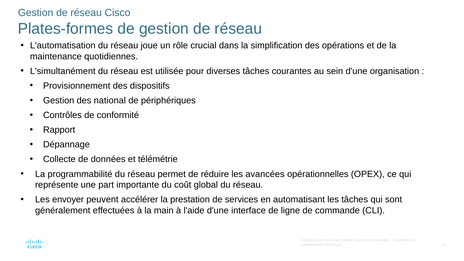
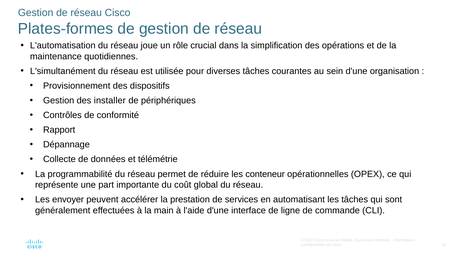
national: national -> installer
avancées: avancées -> conteneur
